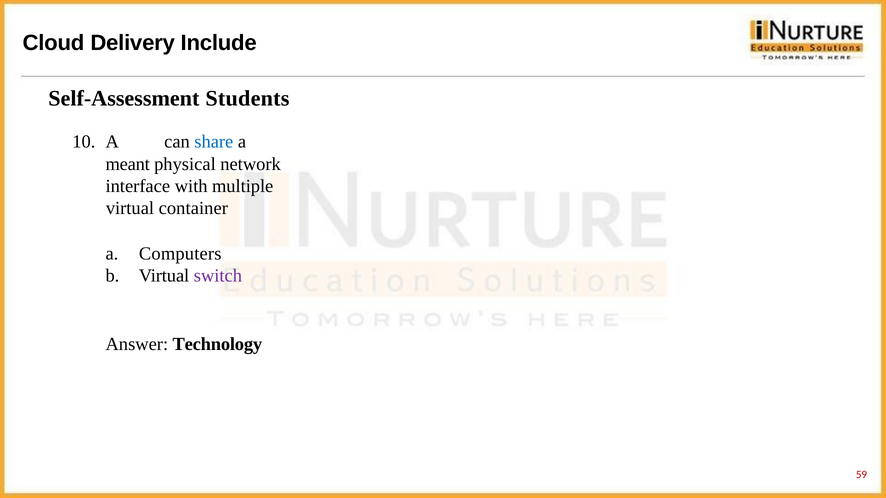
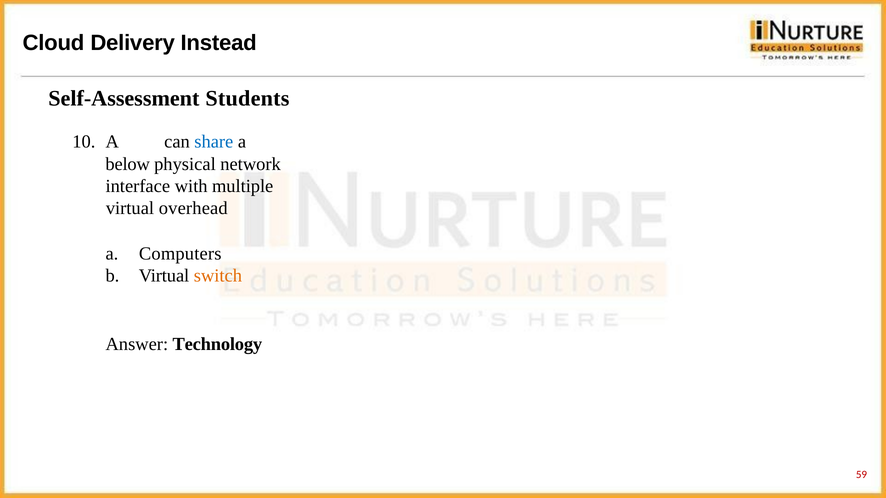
Include: Include -> Instead
meant: meant -> below
container: container -> overhead
switch colour: purple -> orange
